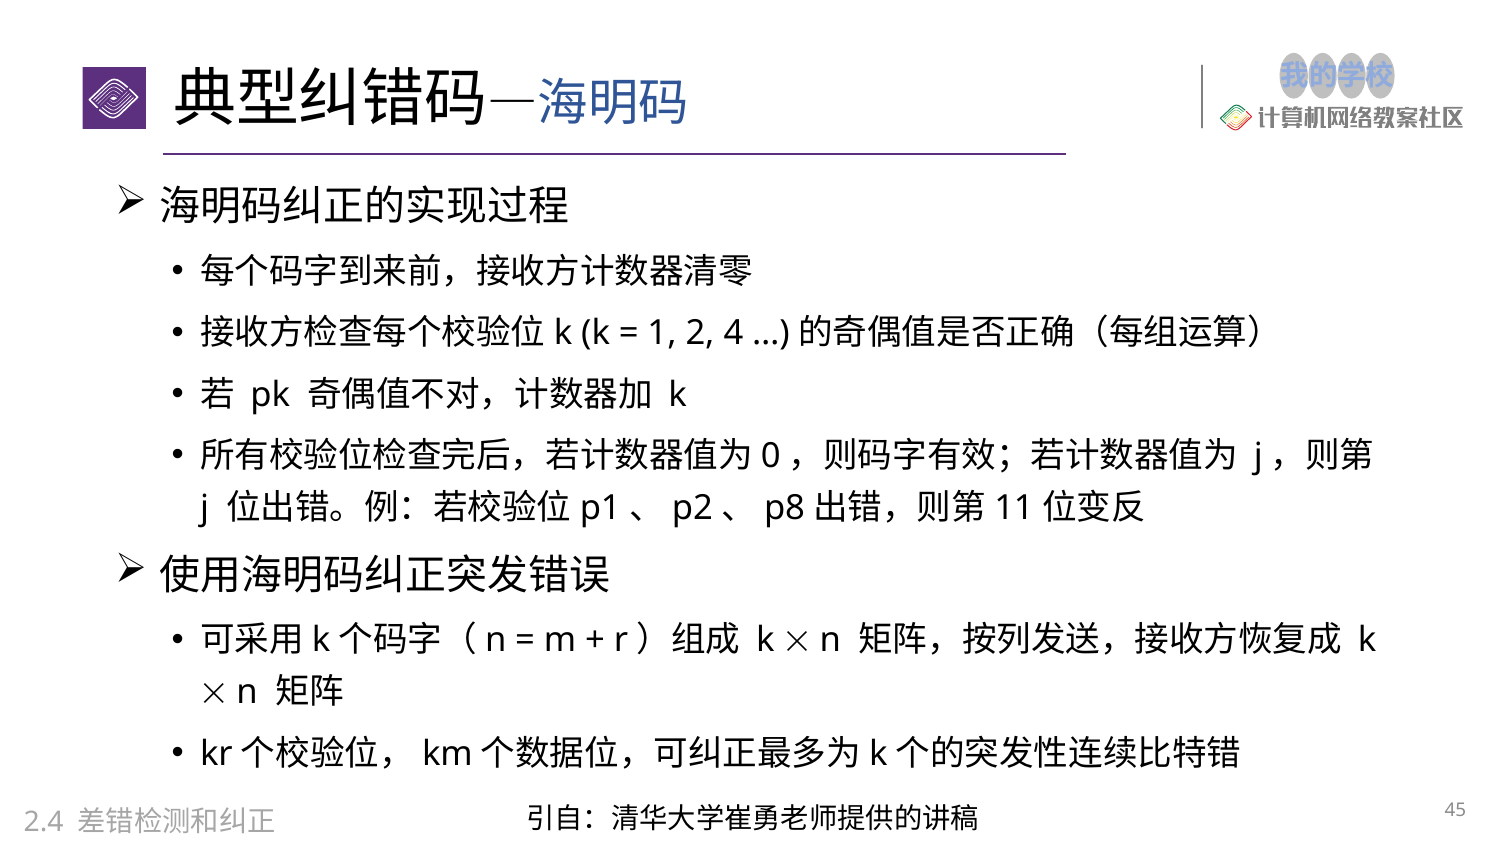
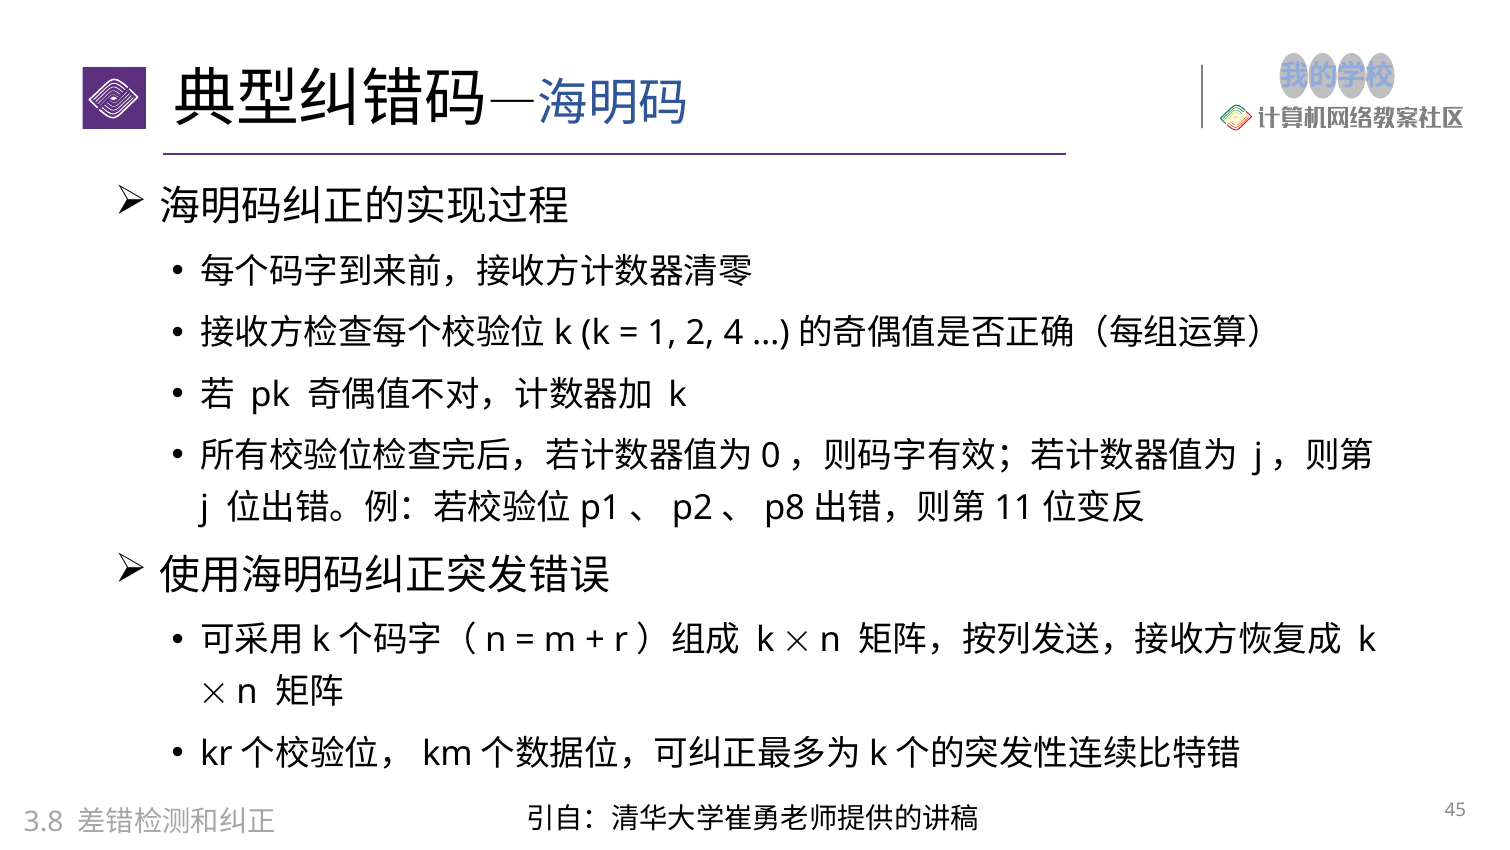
2.4: 2.4 -> 3.8
